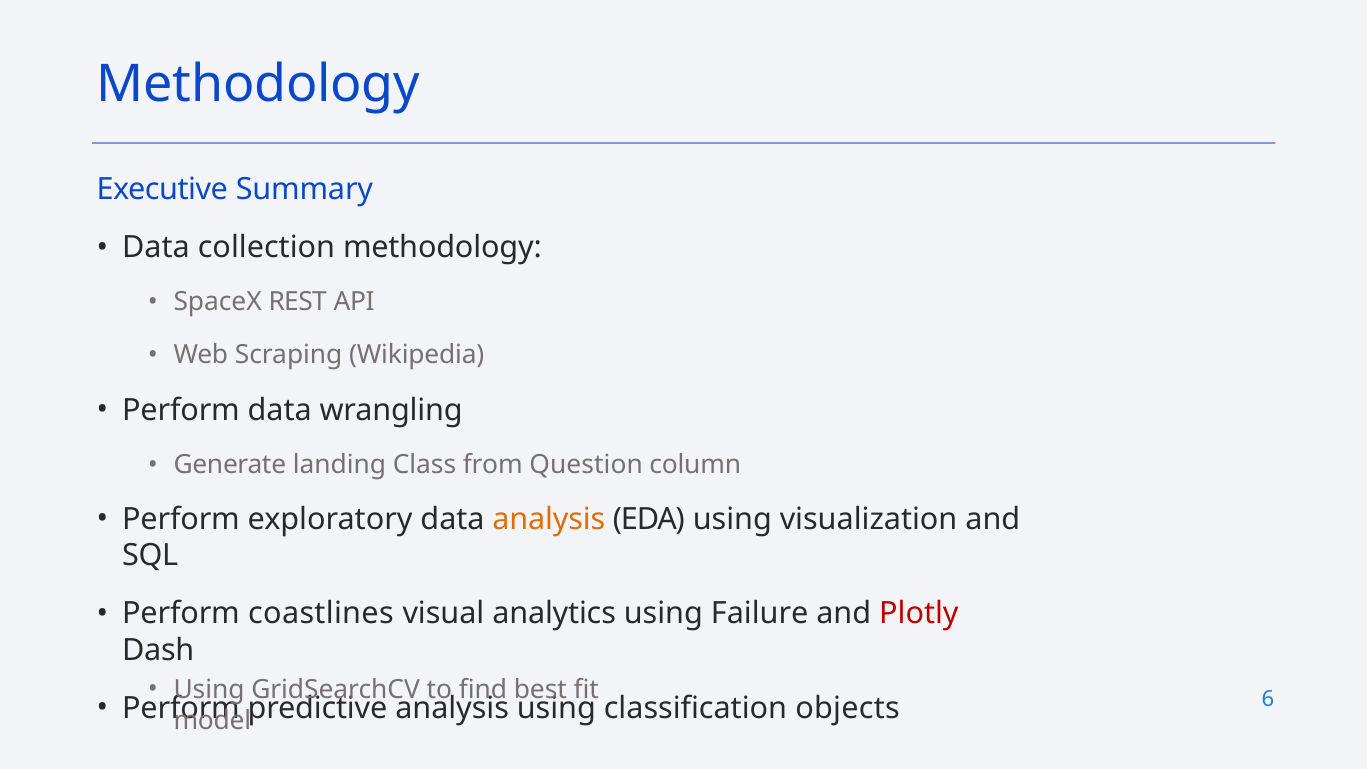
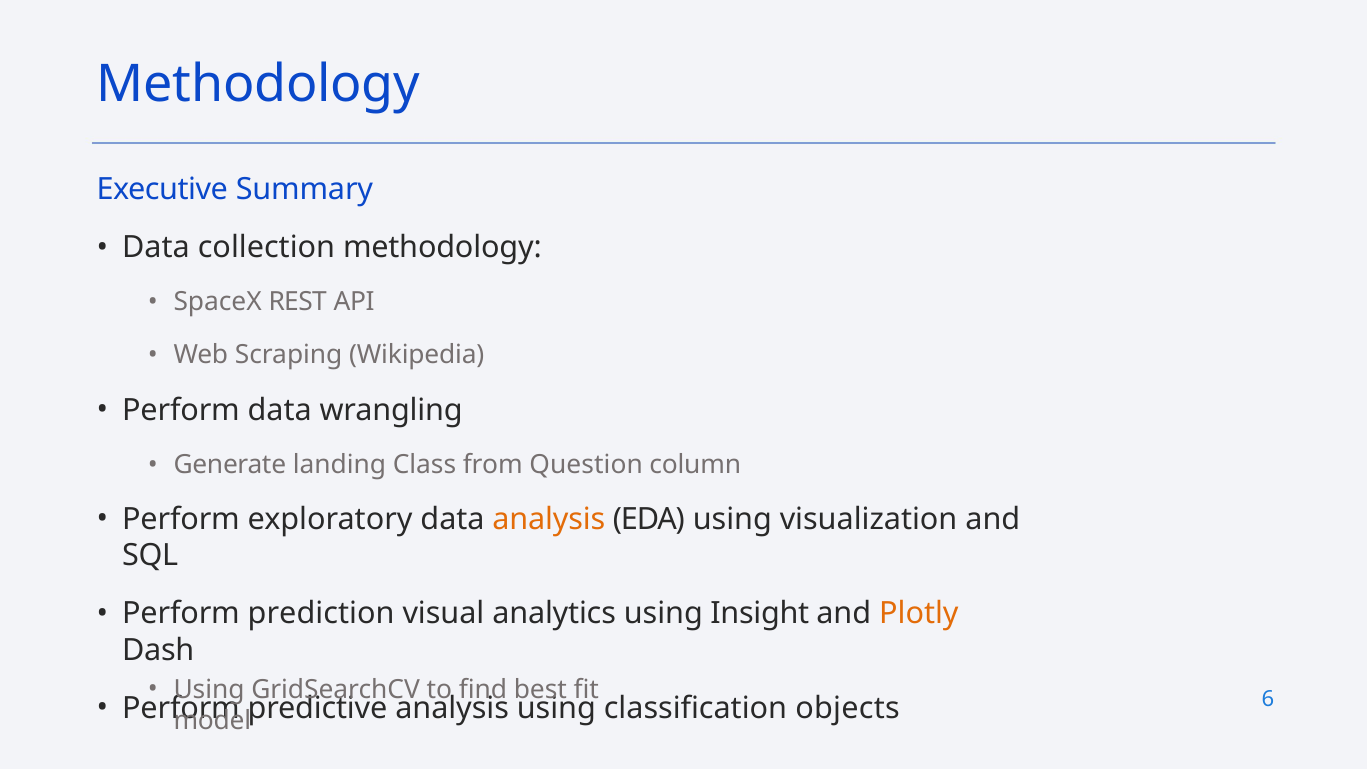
coastlines: coastlines -> prediction
Failure: Failure -> Insight
Plotly colour: red -> orange
